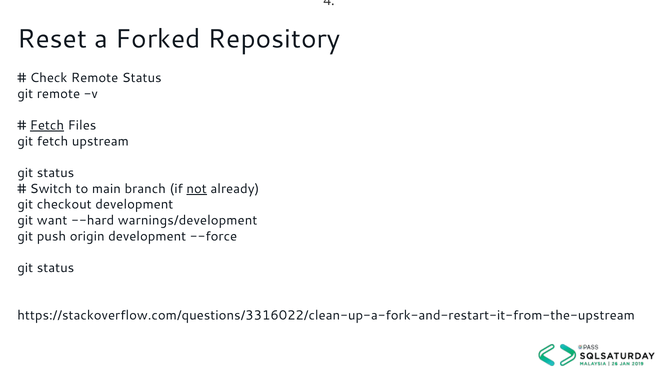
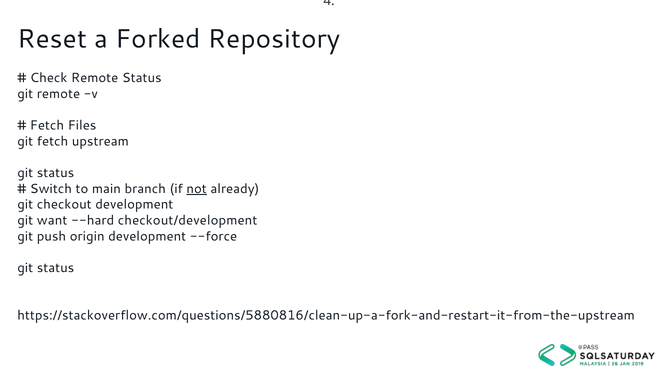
Fetch at (47, 125) underline: present -> none
warnings/development: warnings/development -> checkout/development
https://stackoverflow.com/questions/3316022/clean-up-a-fork-and-restart-it-from-the-upstream: https://stackoverflow.com/questions/3316022/clean-up-a-fork-and-restart-it-from-the-upstream -> https://stackoverflow.com/questions/5880816/clean-up-a-fork-and-restart-it-from-the-upstream
